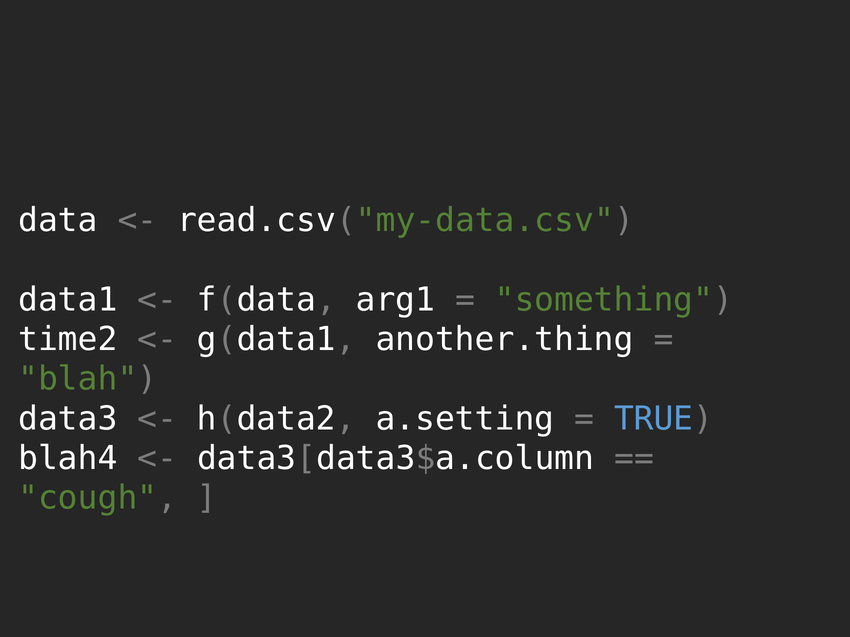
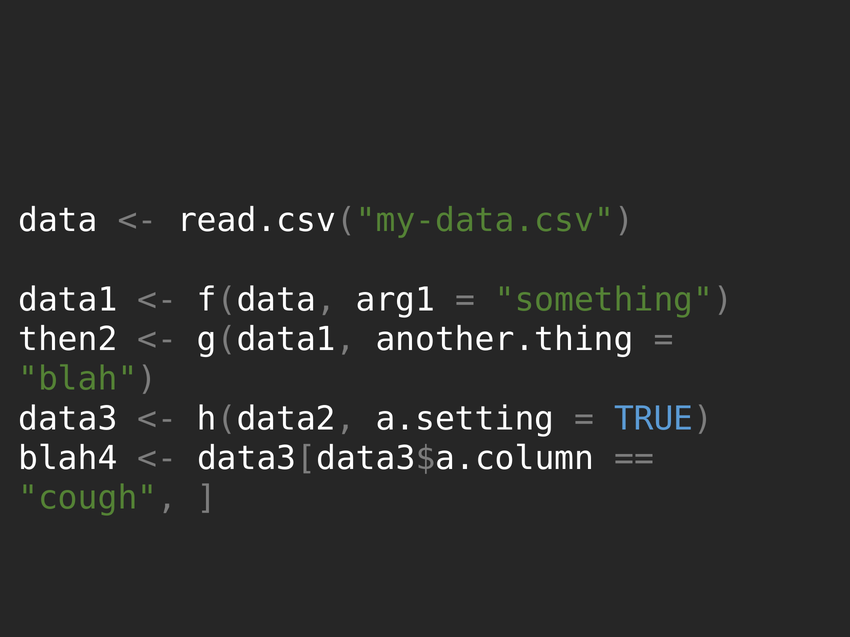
time2: time2 -> then2
